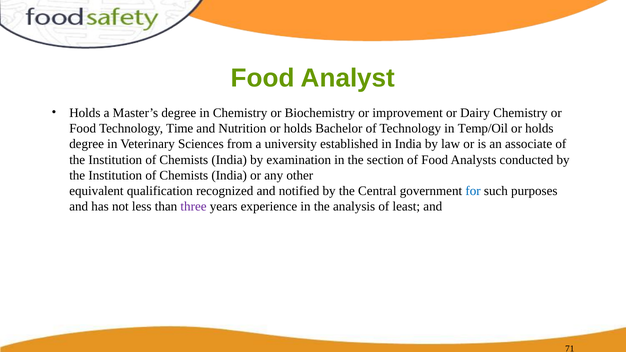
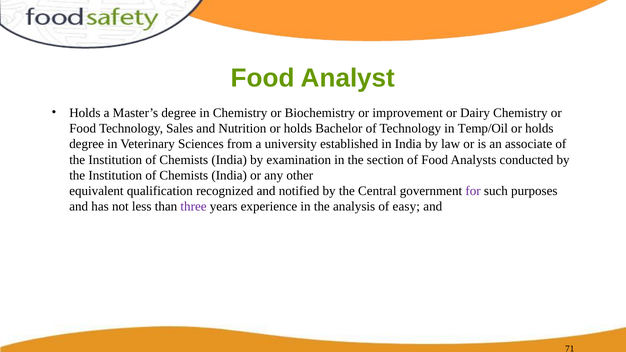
Time: Time -> Sales
for colour: blue -> purple
least: least -> easy
